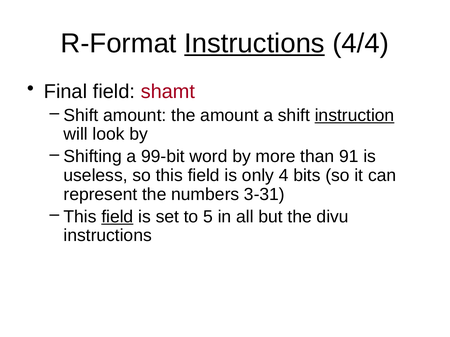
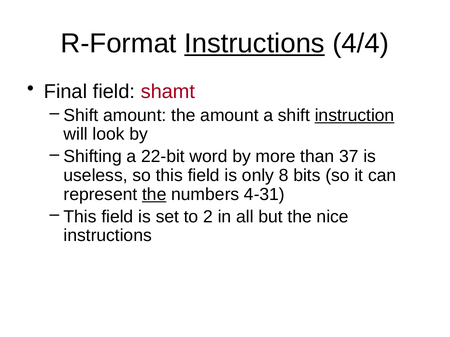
99-bit: 99-bit -> 22-bit
91: 91 -> 37
4: 4 -> 8
the at (154, 195) underline: none -> present
3-31: 3-31 -> 4-31
field at (117, 217) underline: present -> none
5: 5 -> 2
divu: divu -> nice
